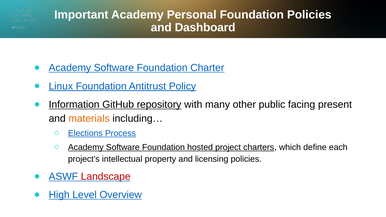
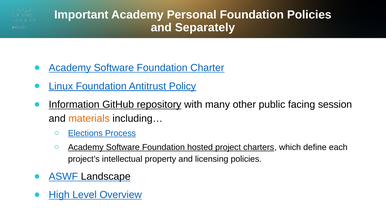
Dashboard: Dashboard -> Separately
present: present -> session
Landscape colour: red -> black
